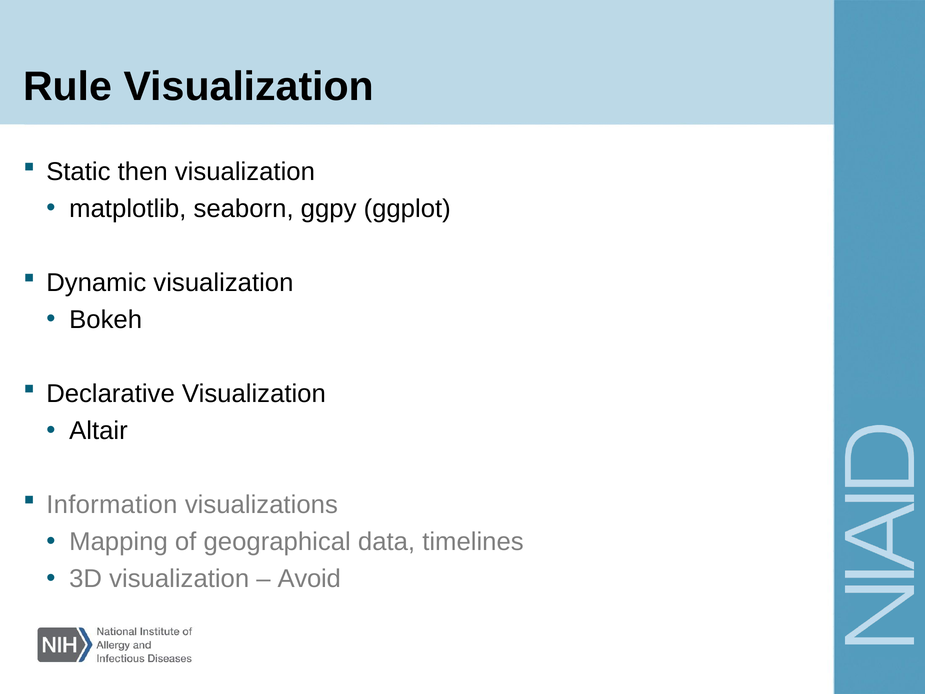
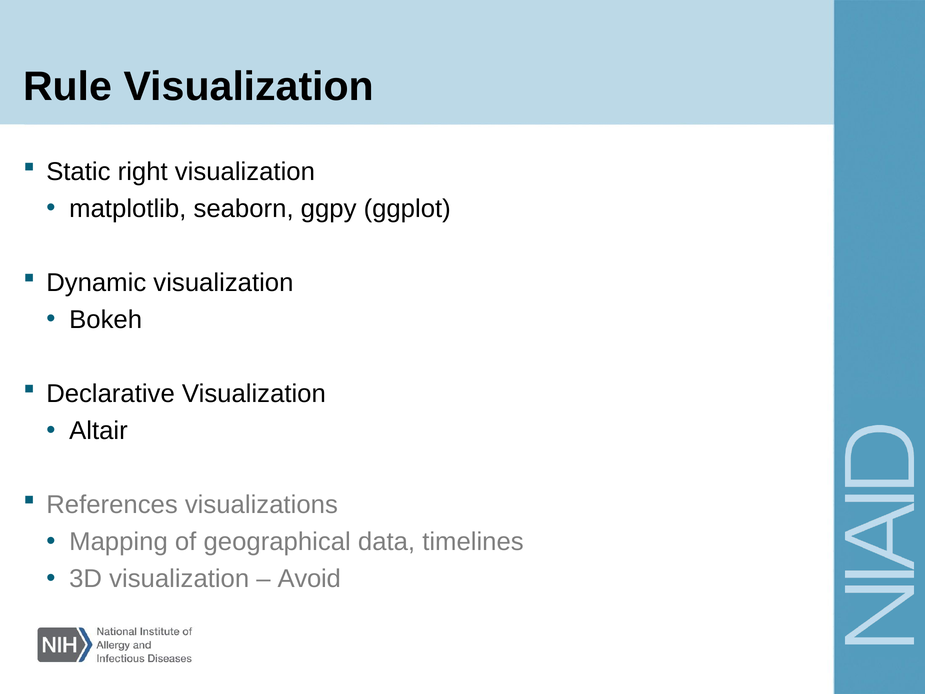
then: then -> right
Information: Information -> References
